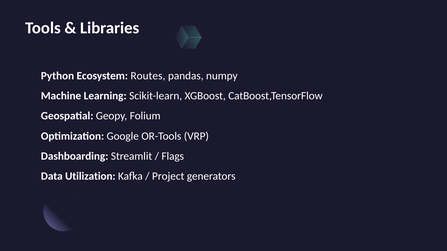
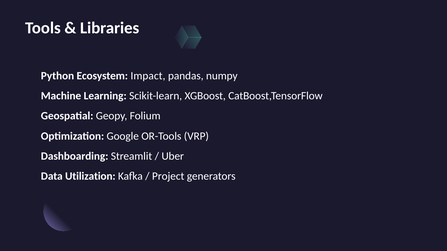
Routes: Routes -> Impact
Flags: Flags -> Uber
